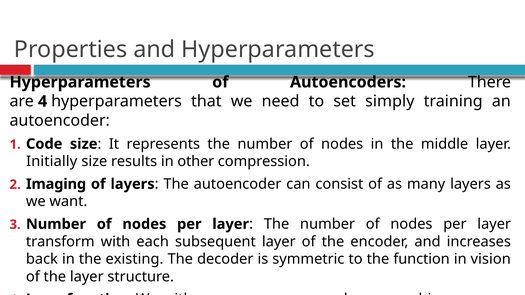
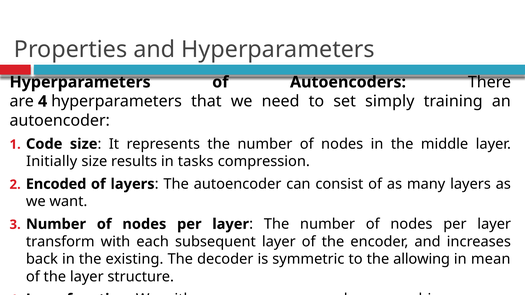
other: other -> tasks
Imaging: Imaging -> Encoded
the function: function -> allowing
in vision: vision -> mean
